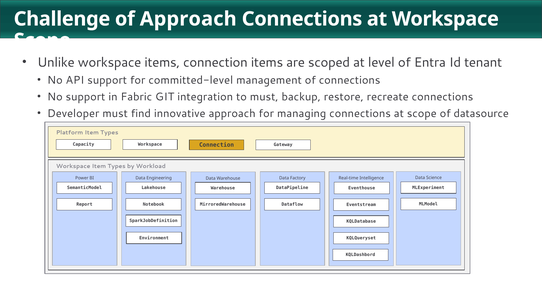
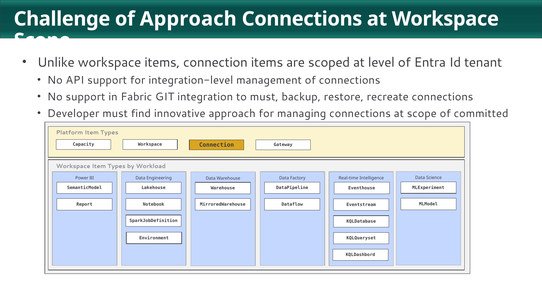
committed-level: committed-level -> integration-level
datasource: datasource -> committed
